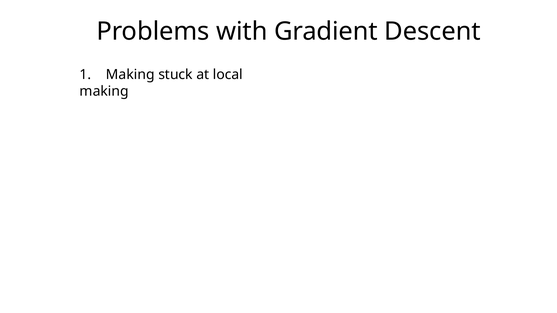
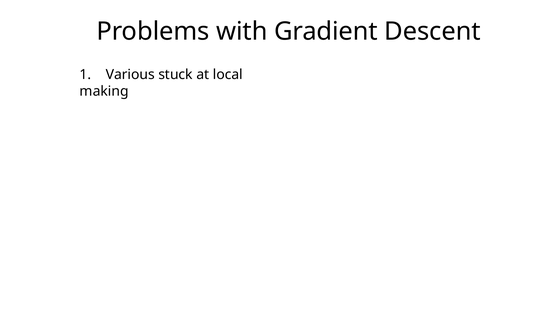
1 Making: Making -> Various
